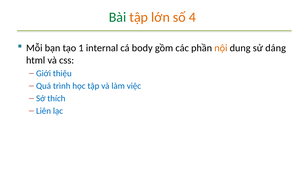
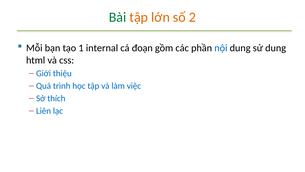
4: 4 -> 2
body: body -> đoạn
nội colour: orange -> blue
sử dáng: dáng -> dung
